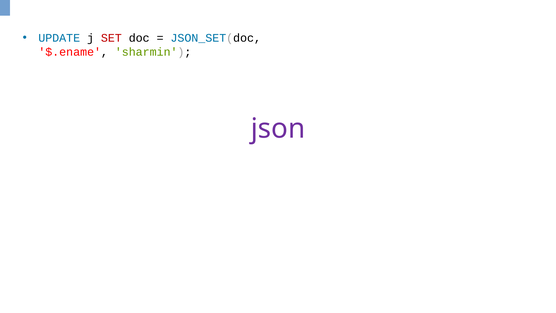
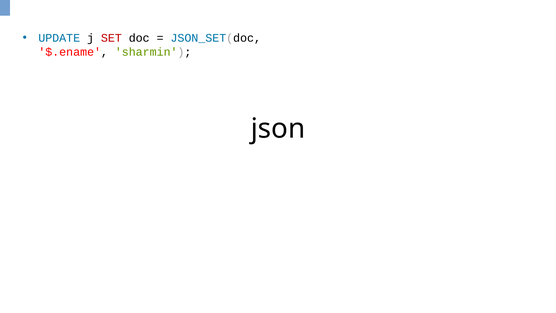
json colour: purple -> black
